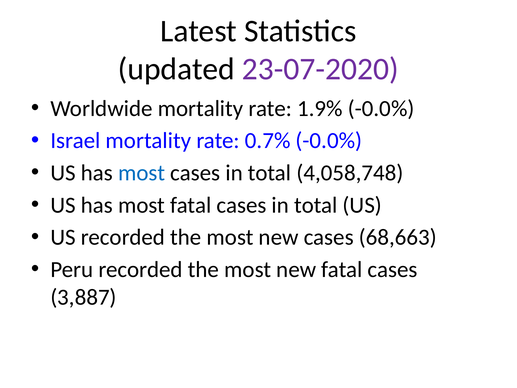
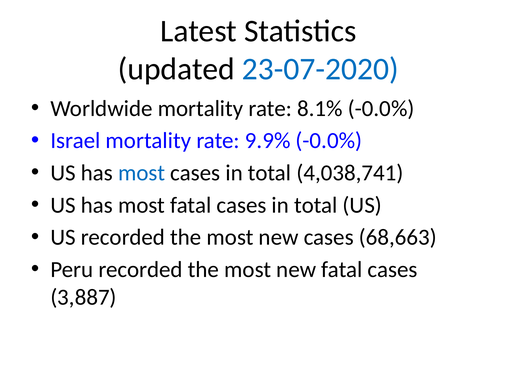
23-07-2020 colour: purple -> blue
1.9%: 1.9% -> 8.1%
0.7%: 0.7% -> 9.9%
4,058,748: 4,058,748 -> 4,038,741
